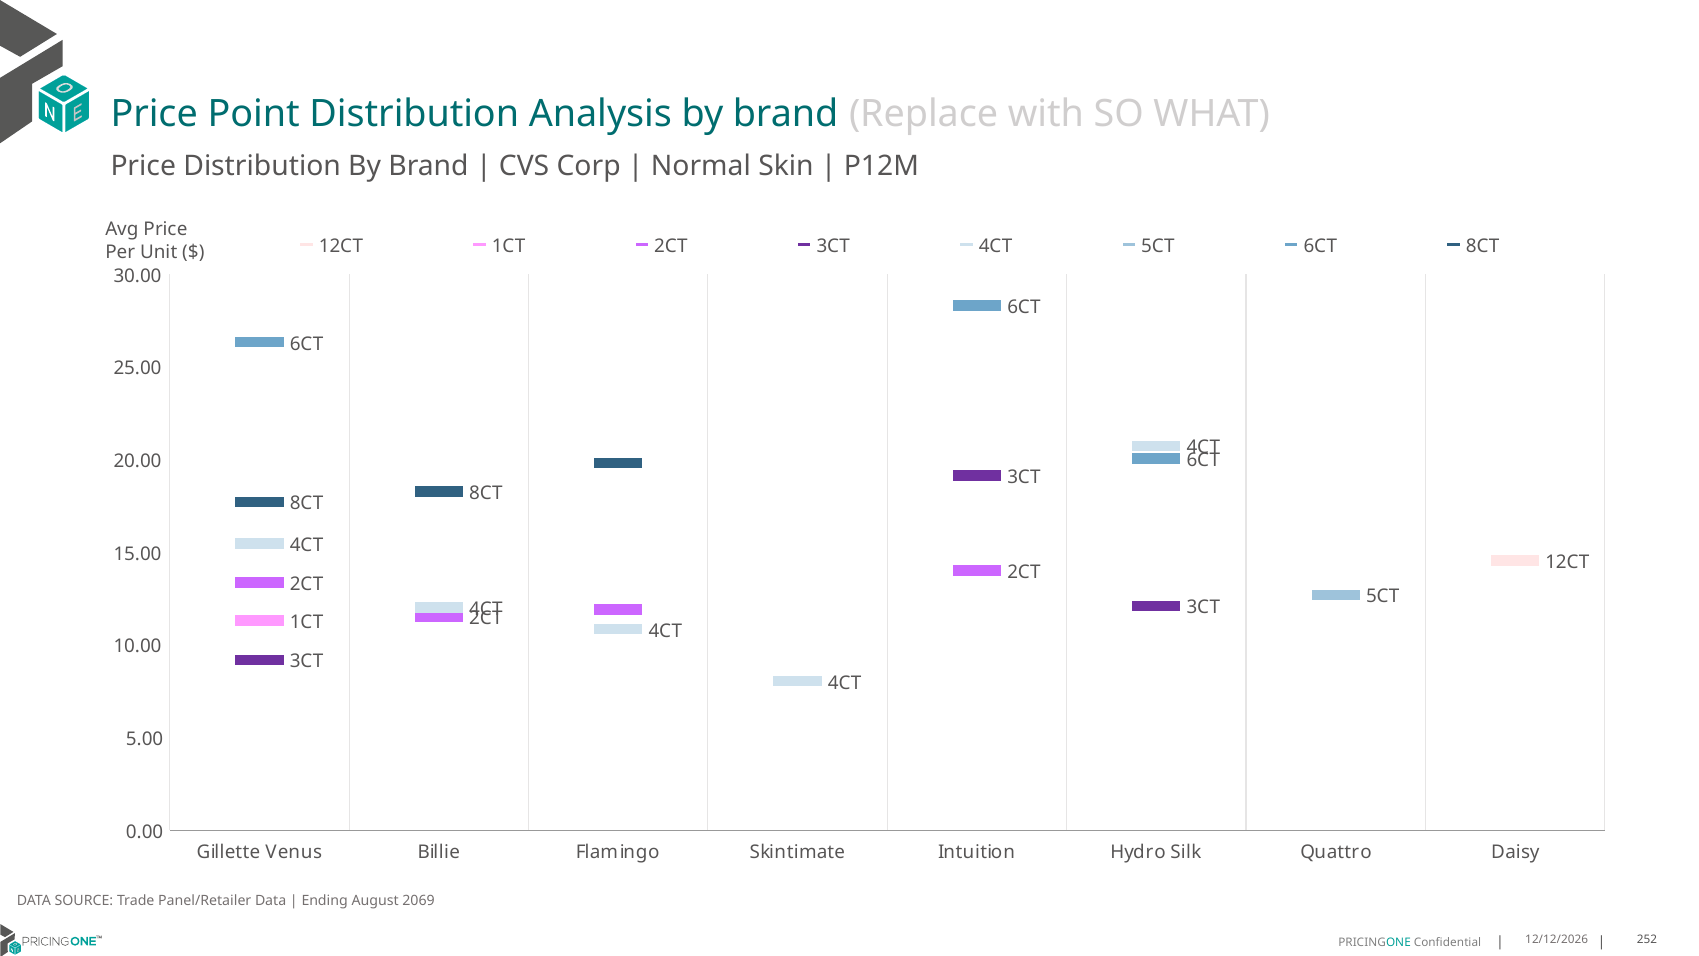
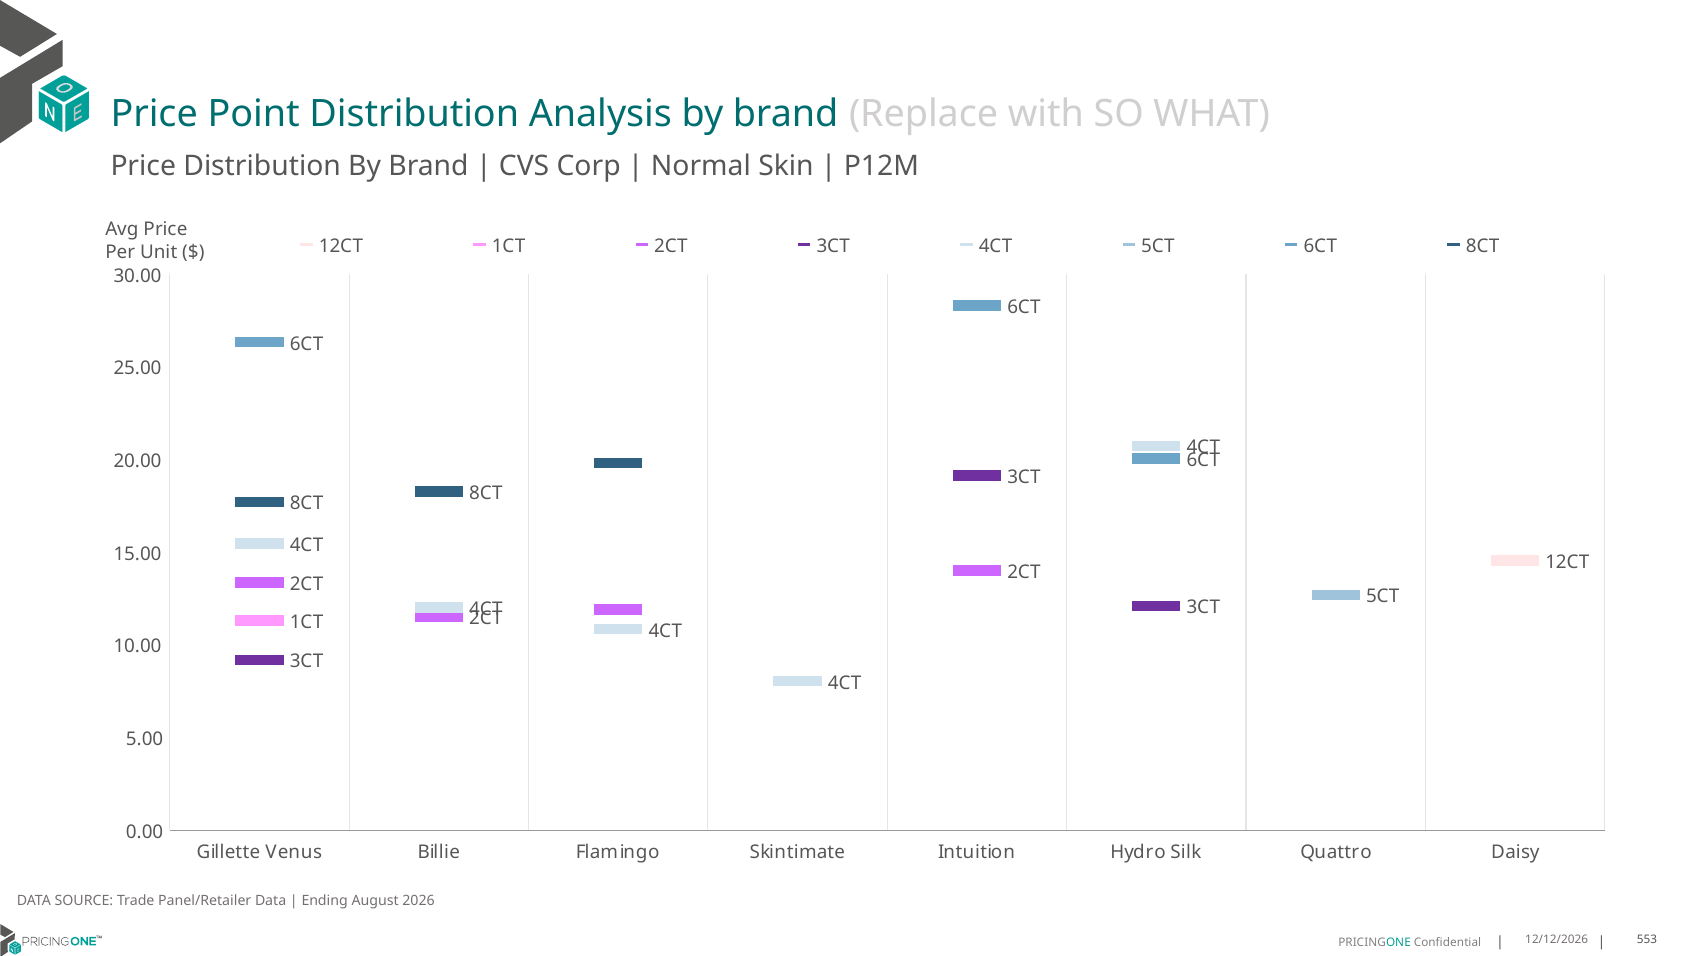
2069: 2069 -> 2026
252: 252 -> 553
